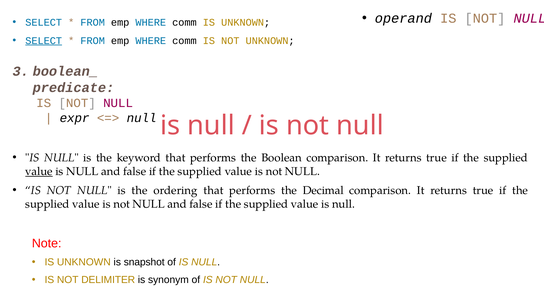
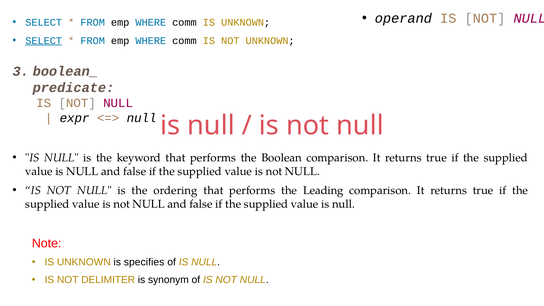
value at (39, 171) underline: present -> none
Decimal: Decimal -> Leading
snapshot: snapshot -> specifies
